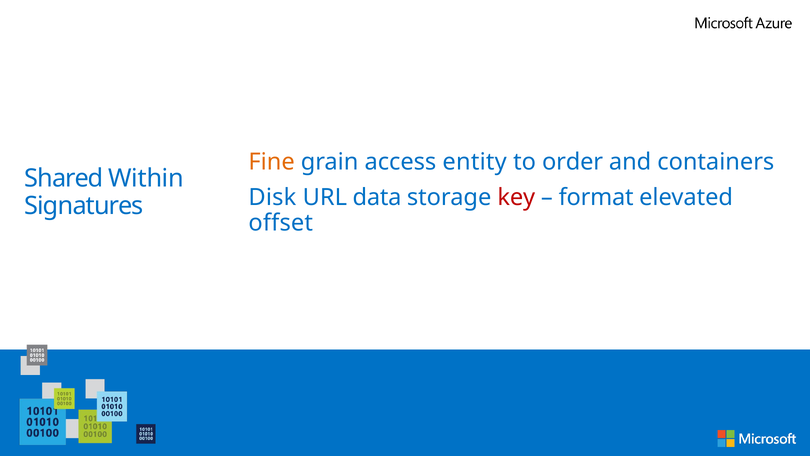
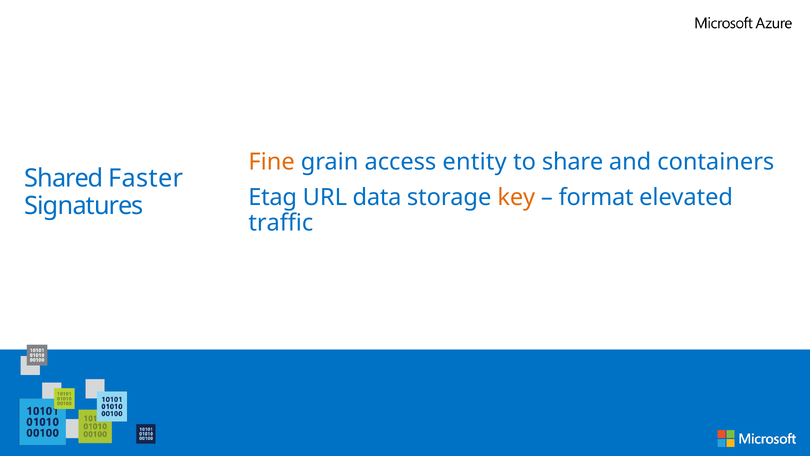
order: order -> share
Within: Within -> Faster
Disk: Disk -> Etag
key colour: red -> orange
offset: offset -> traffic
